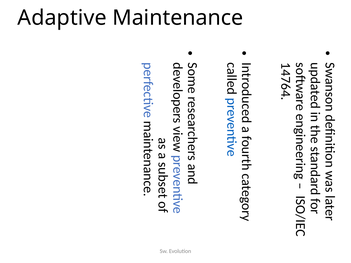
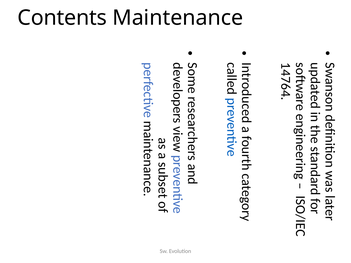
Adaptive: Adaptive -> Contents
